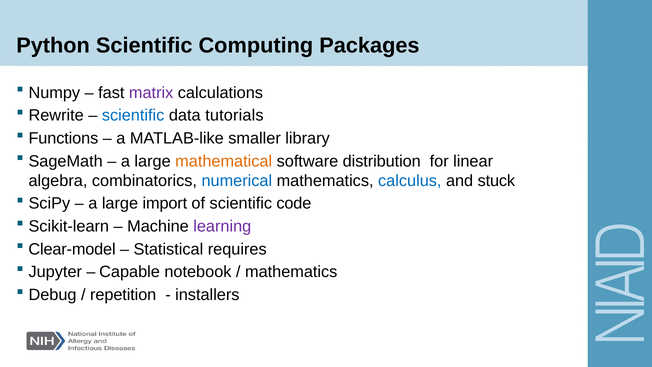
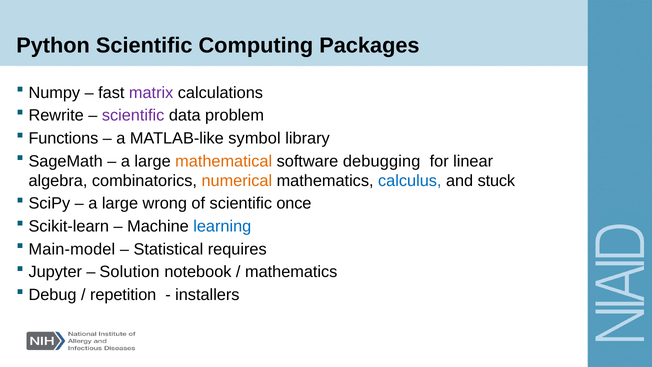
scientific at (133, 115) colour: blue -> purple
tutorials: tutorials -> problem
smaller: smaller -> symbol
distribution: distribution -> debugging
numerical colour: blue -> orange
import: import -> wrong
code: code -> once
learning colour: purple -> blue
Clear-model: Clear-model -> Main-model
Capable: Capable -> Solution
